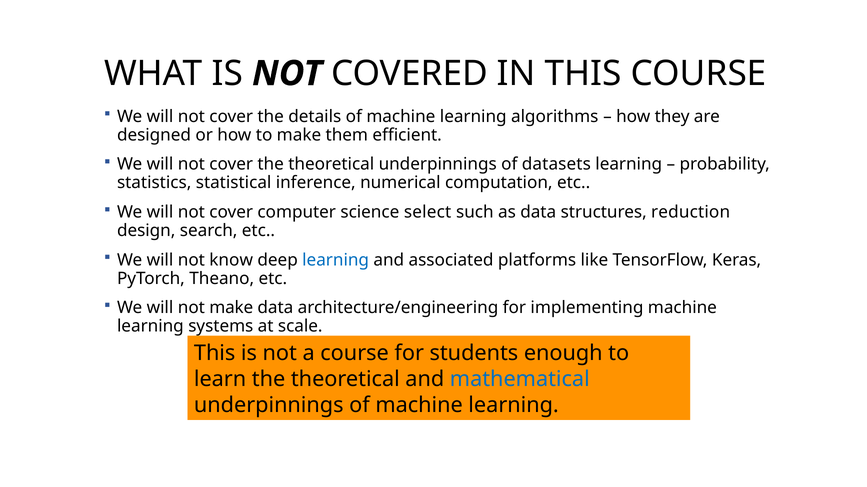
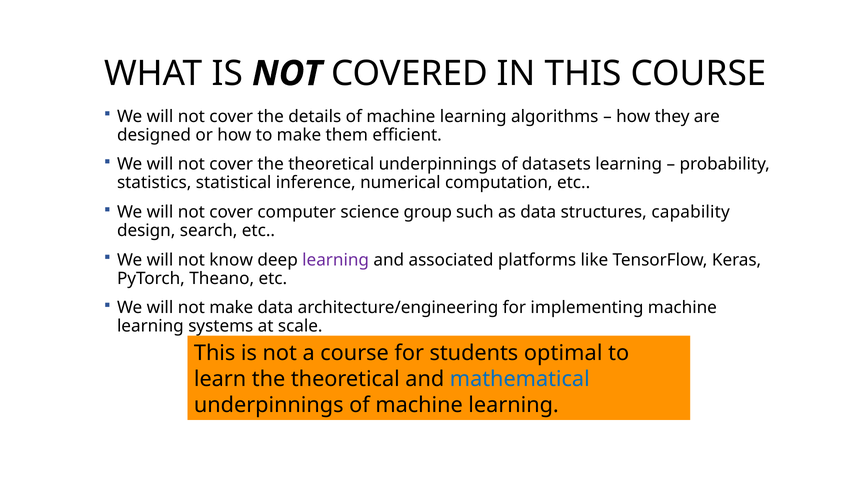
select: select -> group
reduction: reduction -> capability
learning at (336, 260) colour: blue -> purple
enough: enough -> optimal
